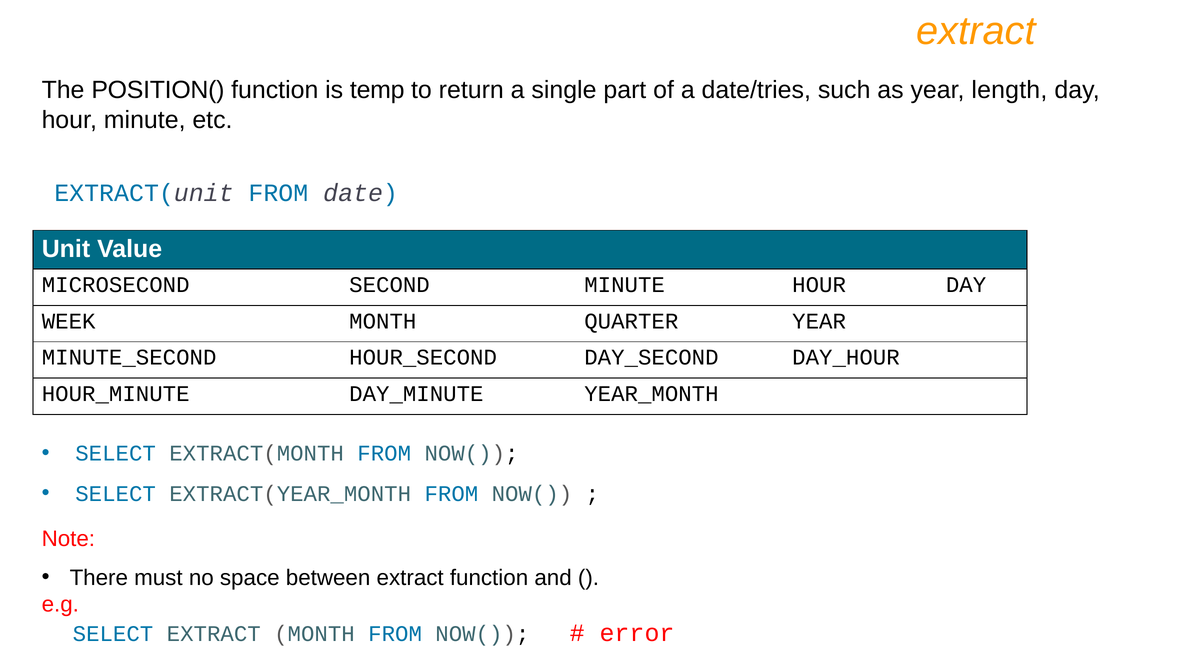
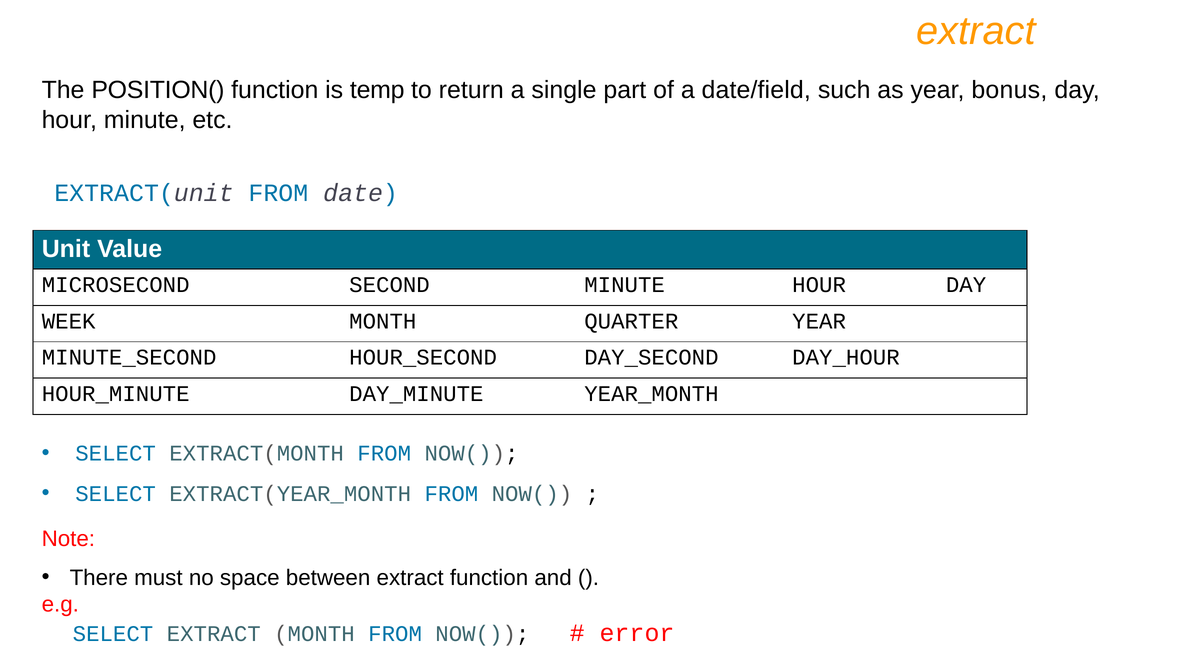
date/tries: date/tries -> date/field
length: length -> bonus
